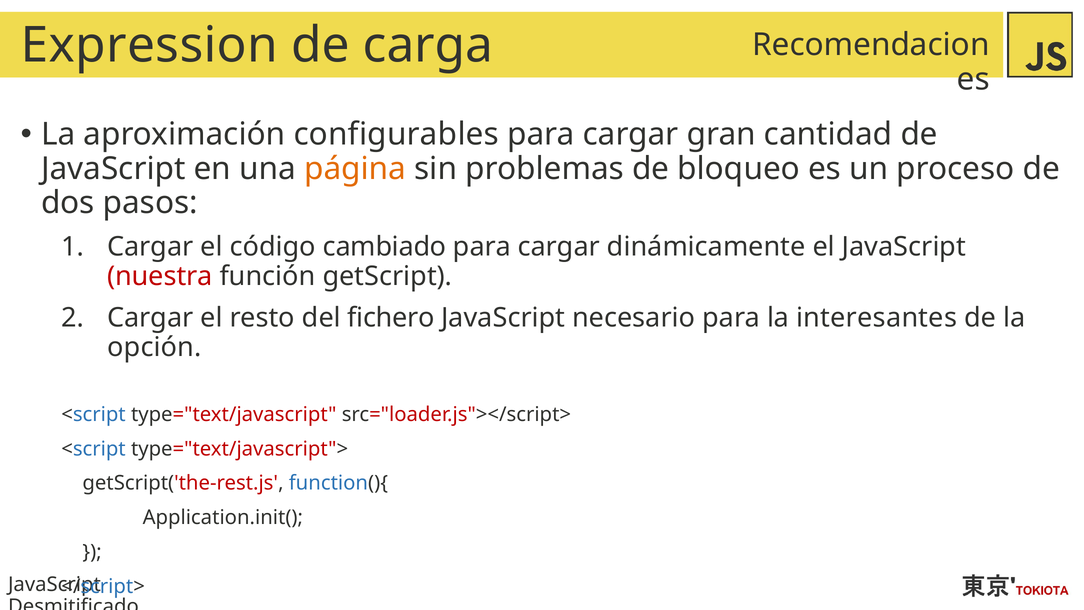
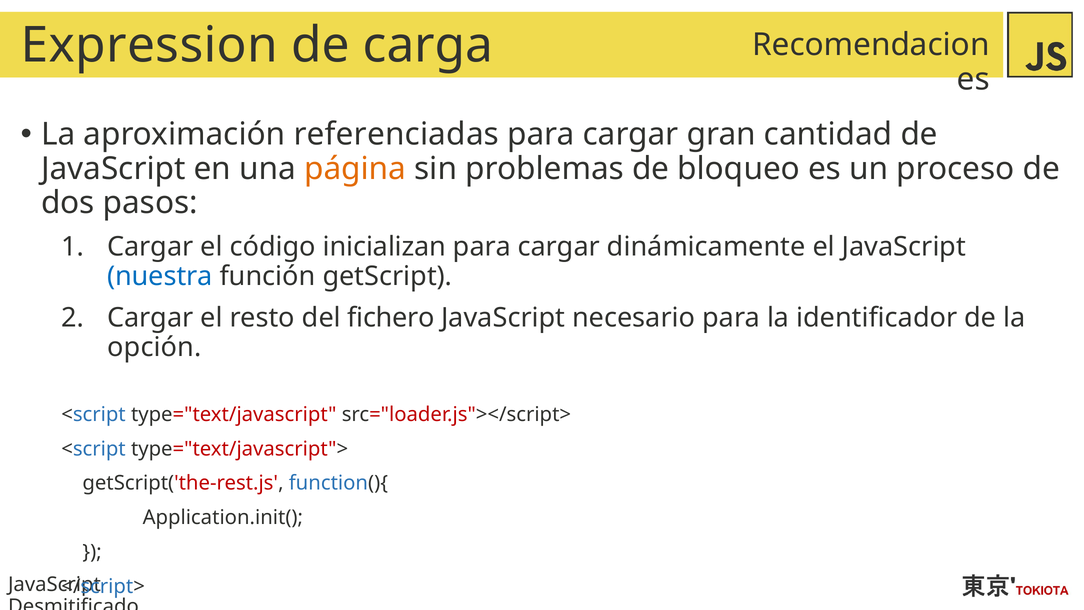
configurables: configurables -> referenciadas
cambiado: cambiado -> inicializan
nuestra colour: red -> blue
interesantes: interesantes -> identificador
